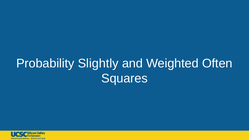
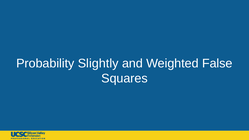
Often: Often -> False
